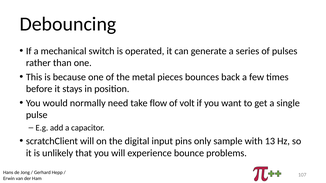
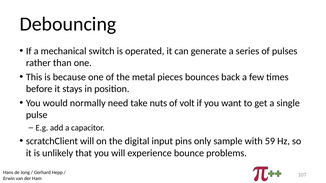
flow: flow -> nuts
13: 13 -> 59
